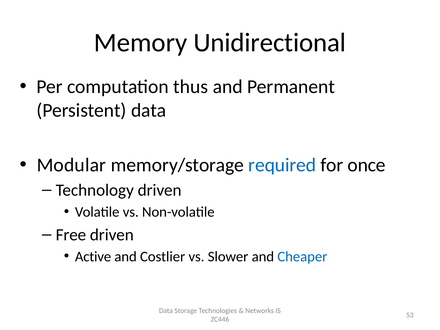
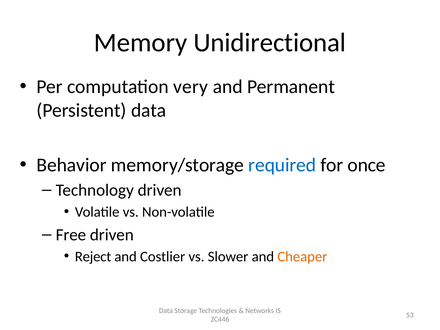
thus: thus -> very
Modular: Modular -> Behavior
Active: Active -> Reject
Cheaper colour: blue -> orange
